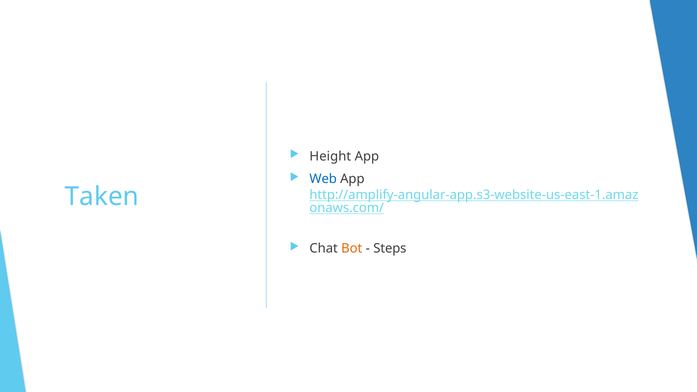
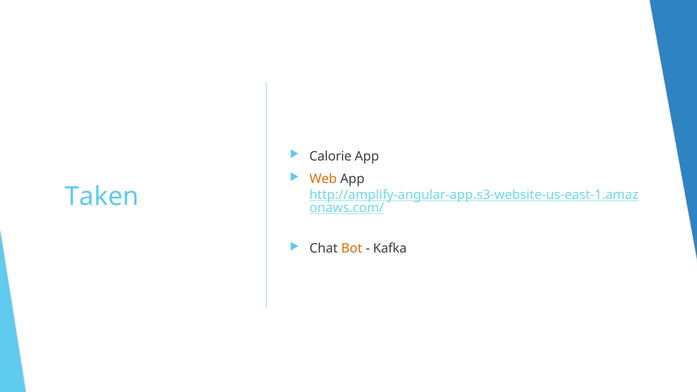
Height: Height -> Calorie
Web colour: blue -> orange
Steps: Steps -> Kafka
